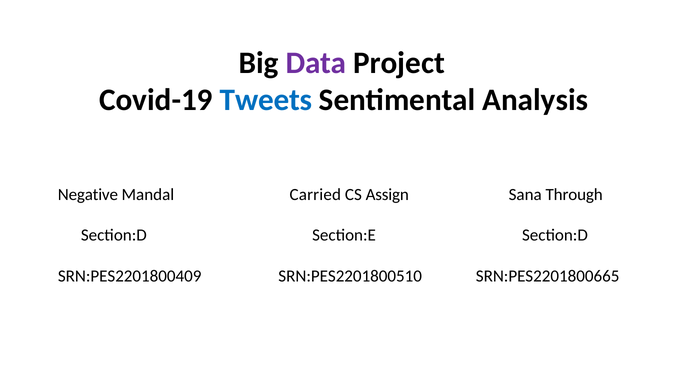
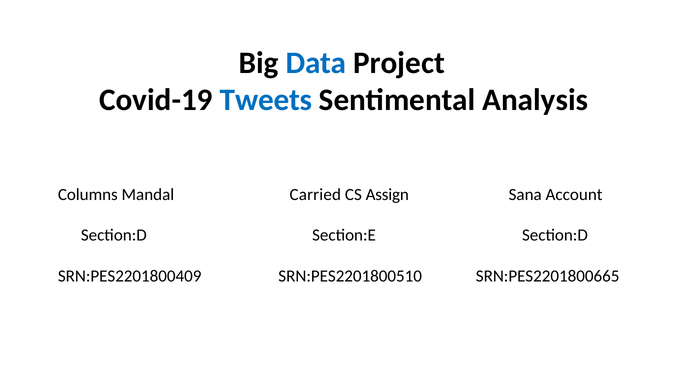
Data colour: purple -> blue
Negative: Negative -> Columns
Through: Through -> Account
